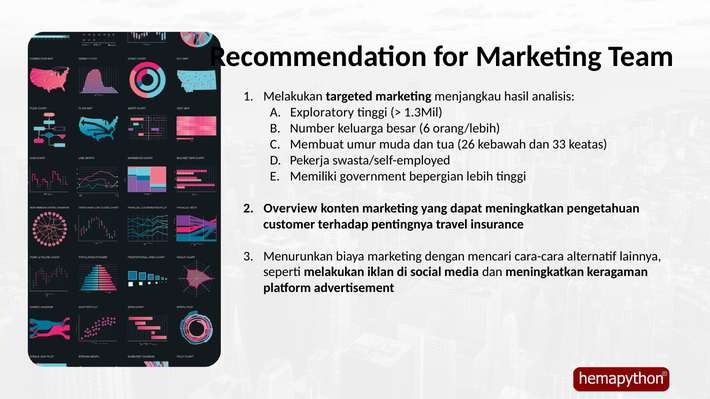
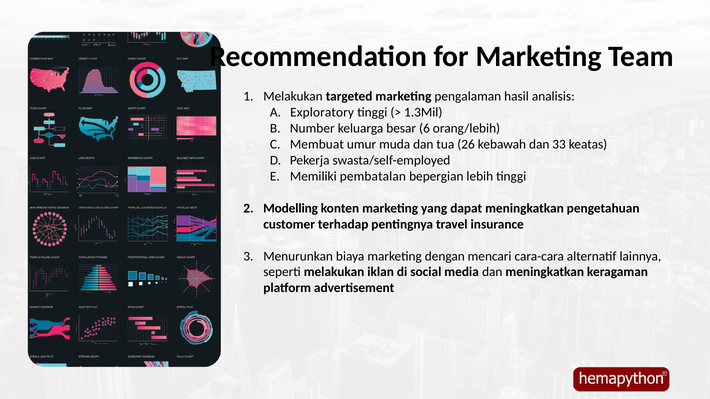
menjangkau: menjangkau -> pengalaman
government: government -> pembatalan
Overview: Overview -> Modelling
